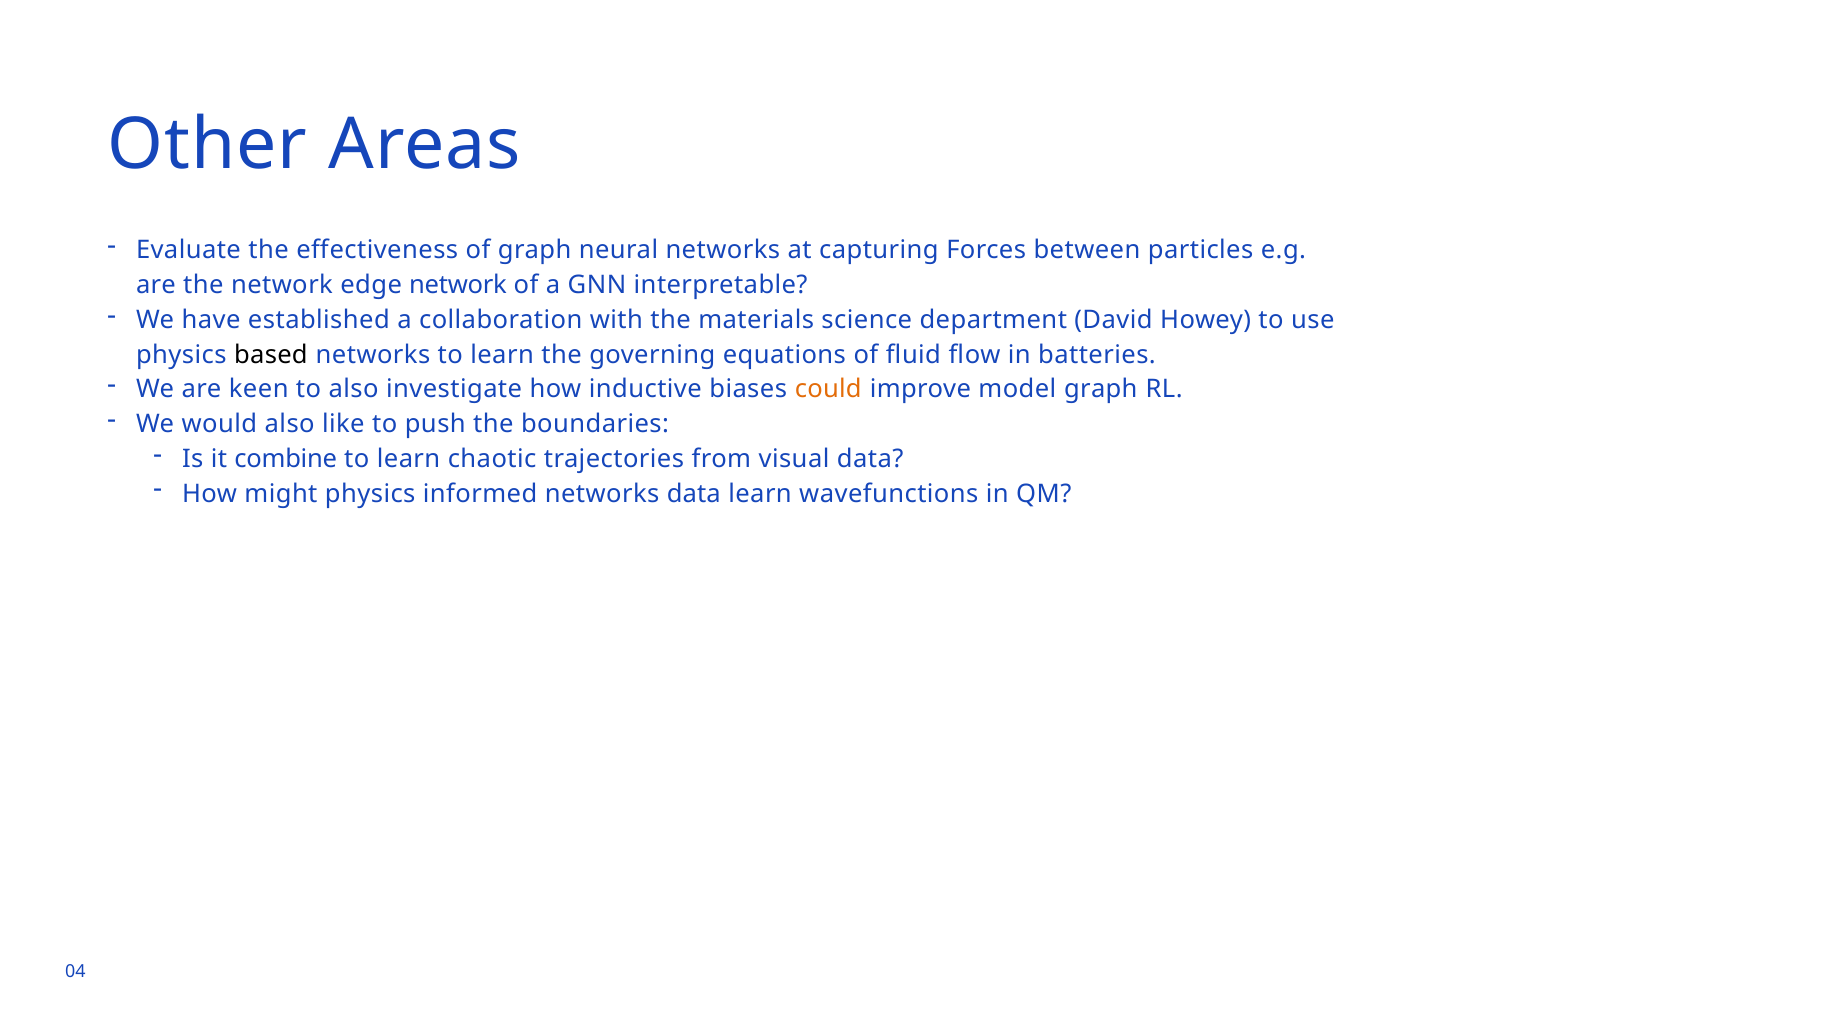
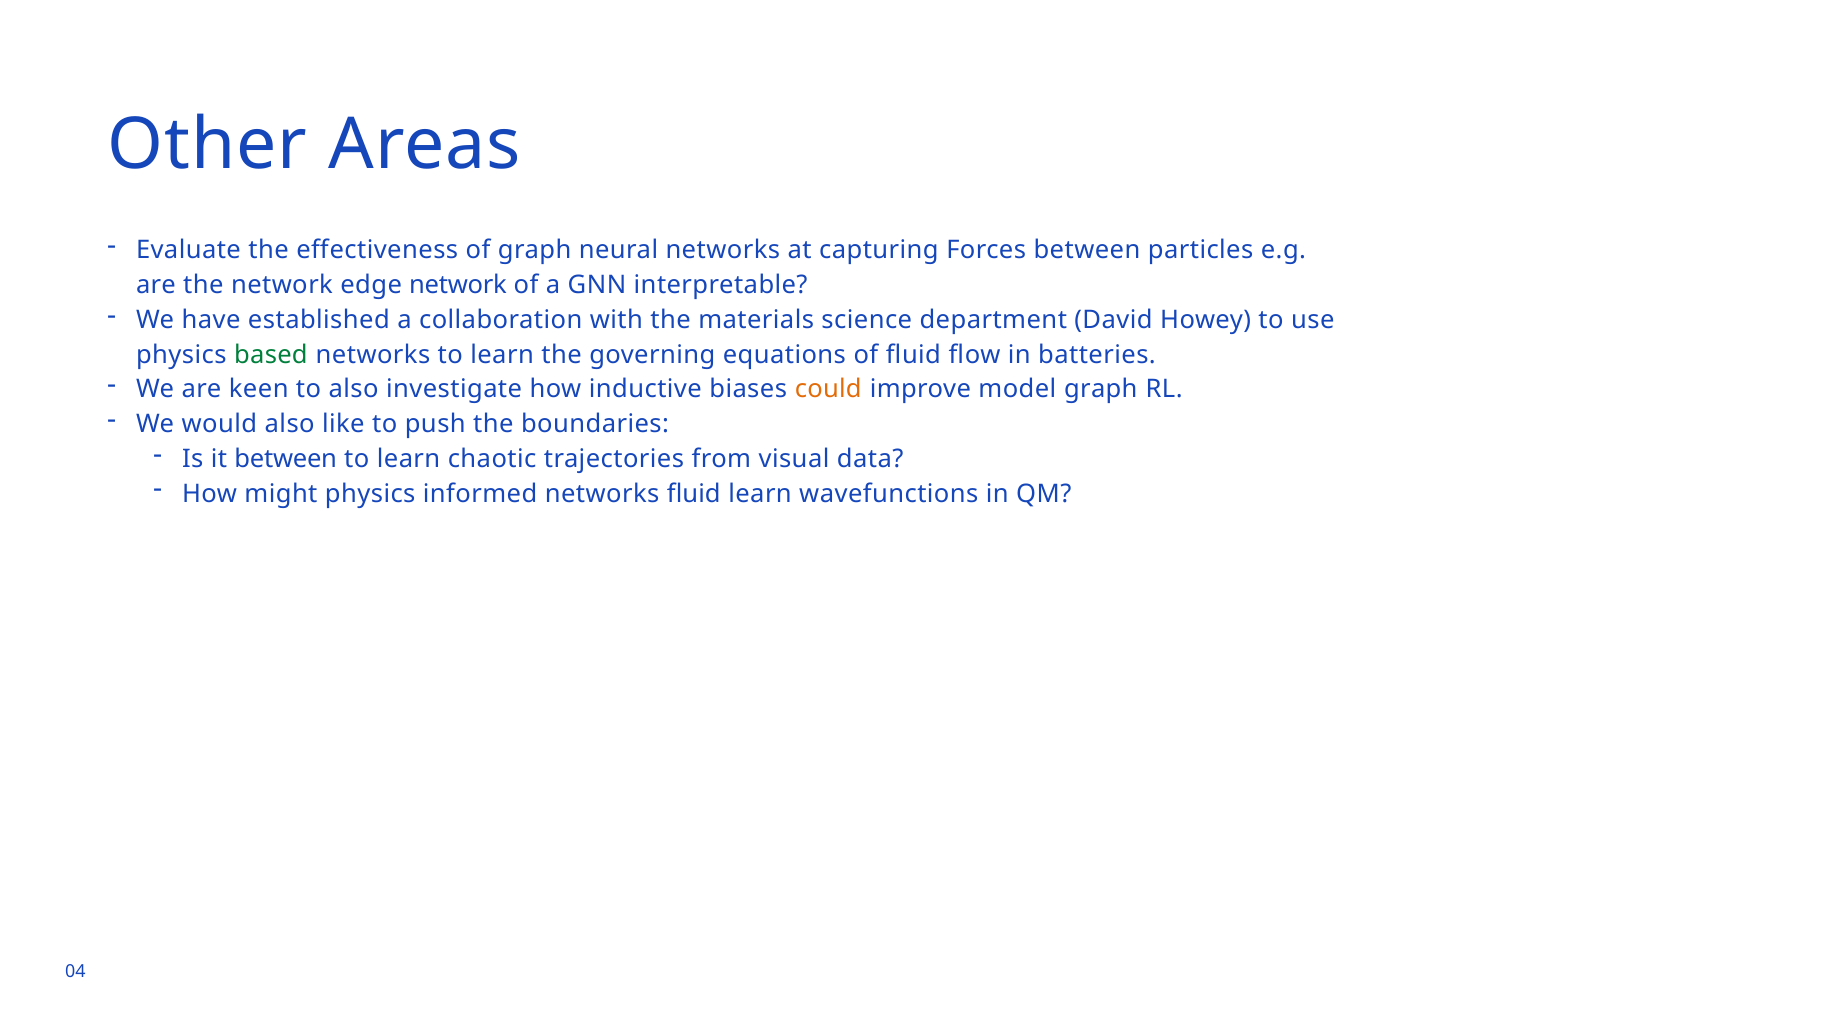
based colour: black -> green
it combine: combine -> between
networks data: data -> fluid
